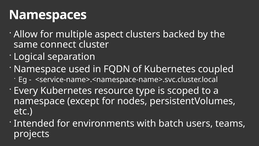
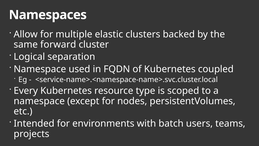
aspect: aspect -> elastic
connect: connect -> forward
